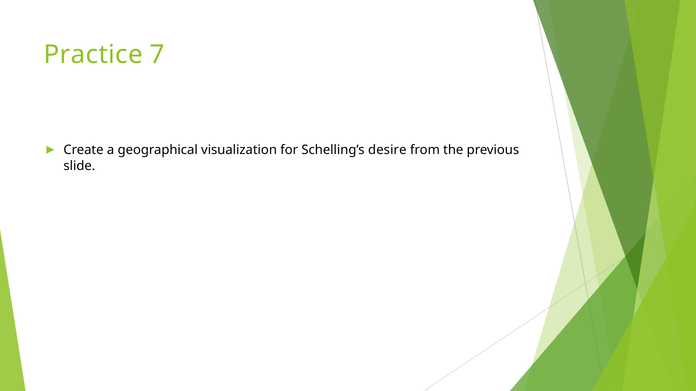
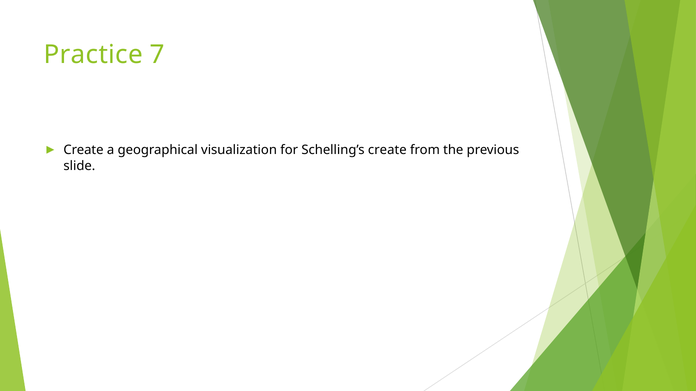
Schelling’s desire: desire -> create
